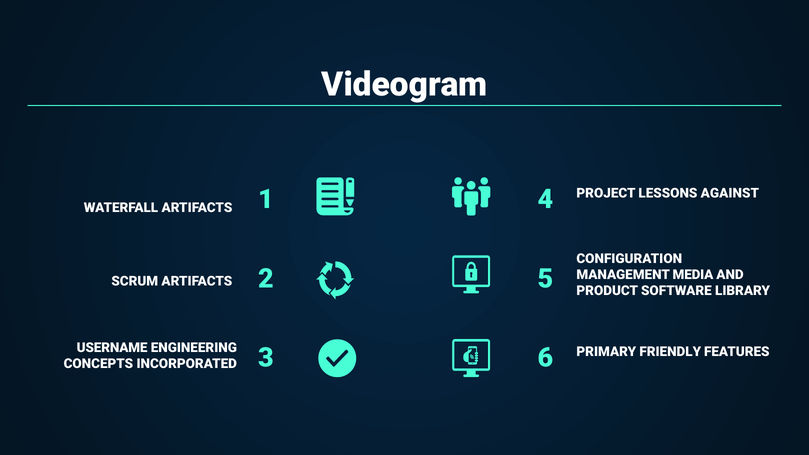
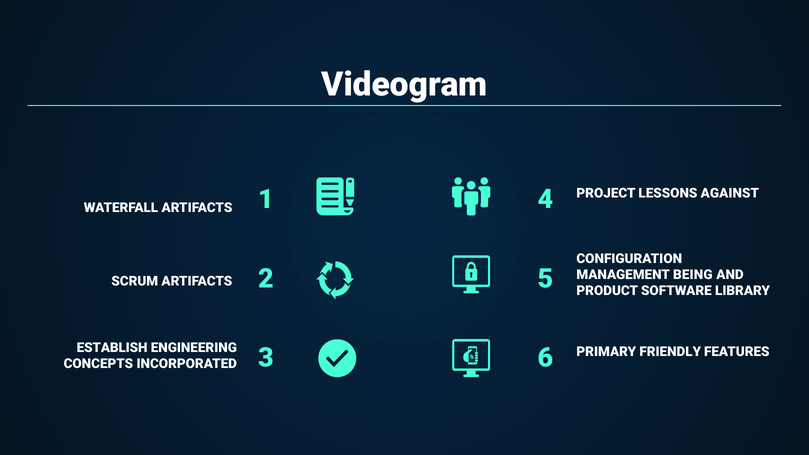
MEDIA: MEDIA -> BEING
USERNAME: USERNAME -> ESTABLISH
